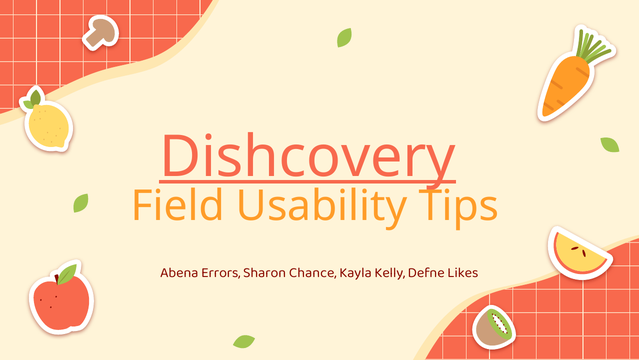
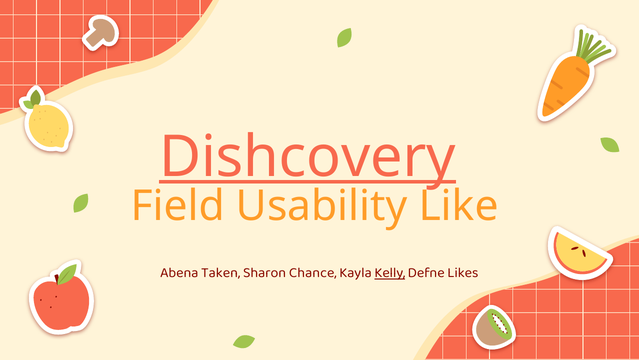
Tips: Tips -> Like
Errors: Errors -> Taken
Kelly underline: none -> present
